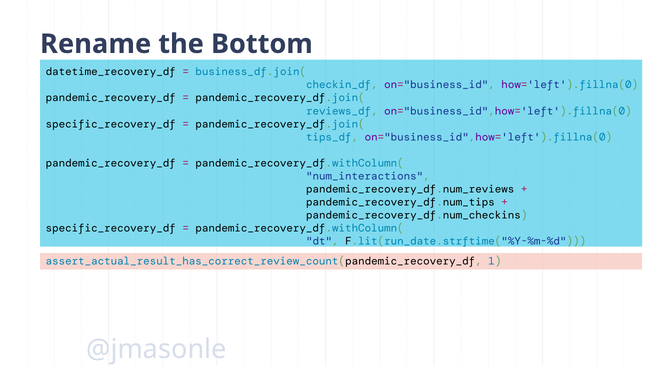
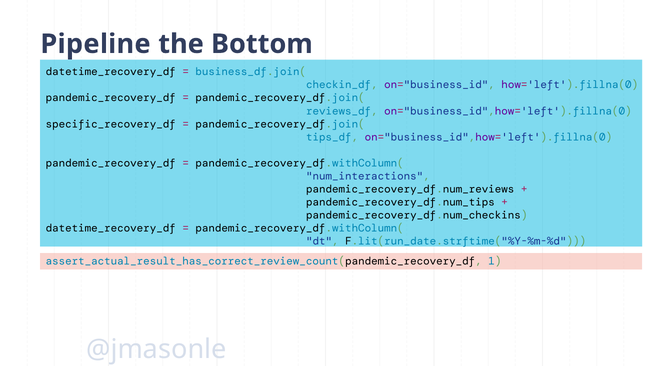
Rename: Rename -> Pipeline
specific_recovery_df at (111, 228): specific_recovery_df -> datetime_recovery_df
